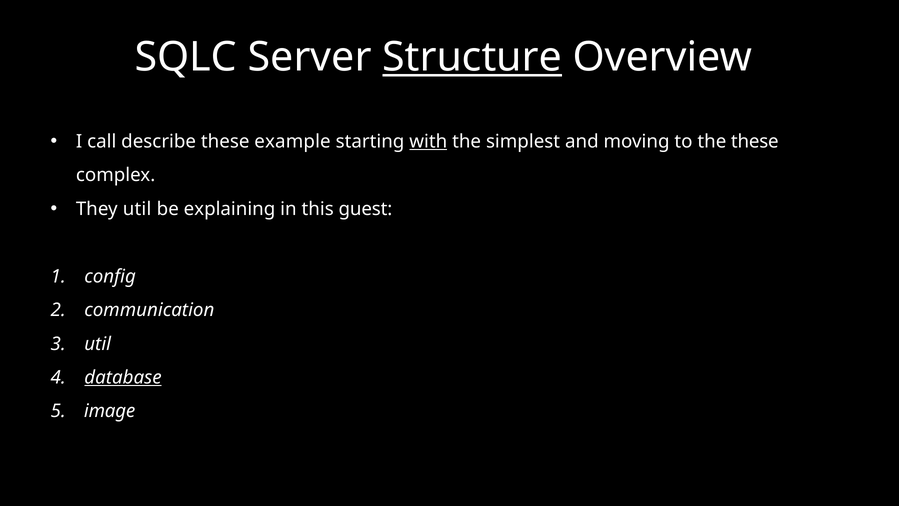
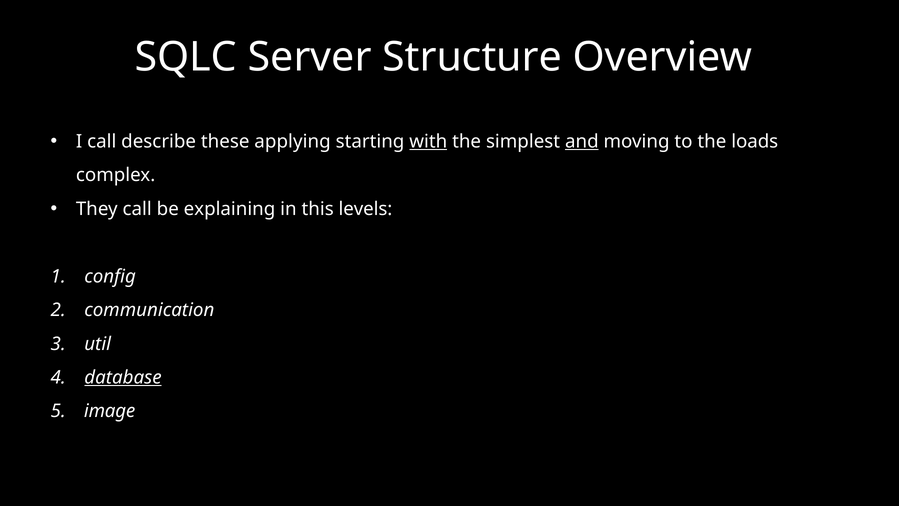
Structure underline: present -> none
example: example -> applying
and underline: none -> present
the these: these -> loads
They util: util -> call
guest: guest -> levels
